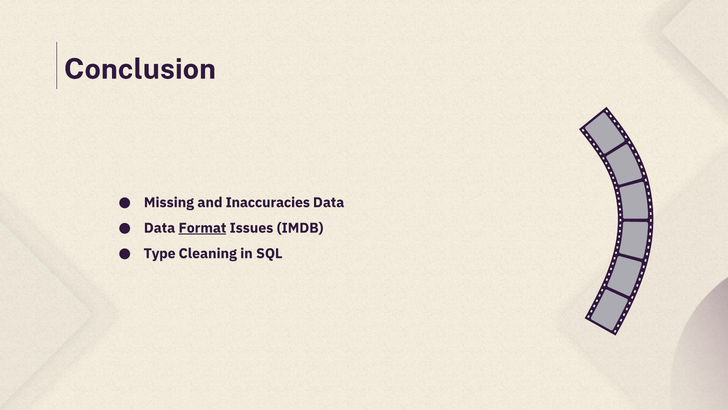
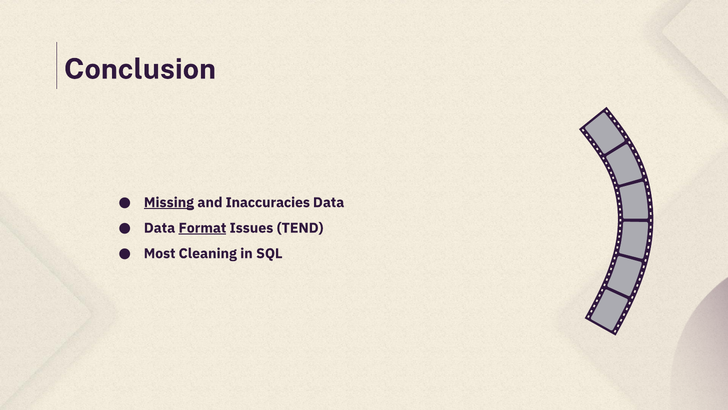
Missing underline: none -> present
IMDB: IMDB -> TEND
Type: Type -> Most
